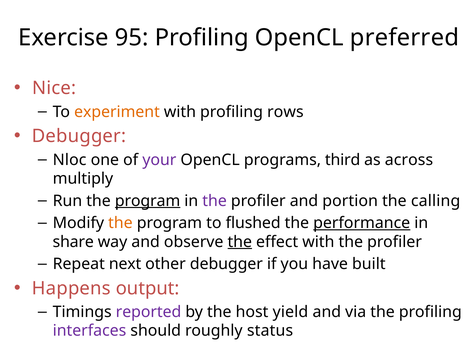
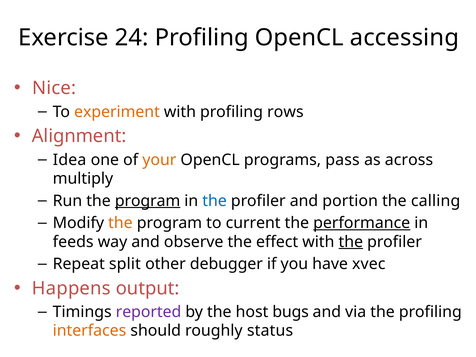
95: 95 -> 24
preferred: preferred -> accessing
Debugger at (79, 136): Debugger -> Alignment
Nloc: Nloc -> Idea
your colour: purple -> orange
third: third -> pass
the at (215, 201) colour: purple -> blue
flushed: flushed -> current
share: share -> feeds
the at (240, 242) underline: present -> none
the at (351, 242) underline: none -> present
next: next -> split
built: built -> xvec
yield: yield -> bugs
interfaces colour: purple -> orange
